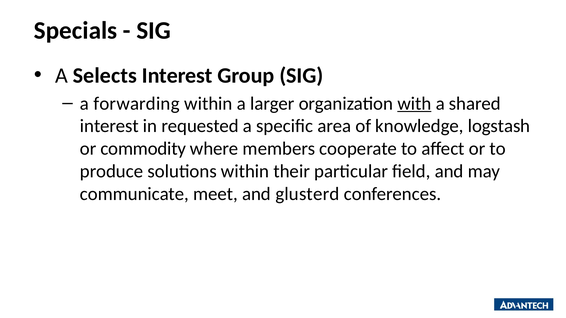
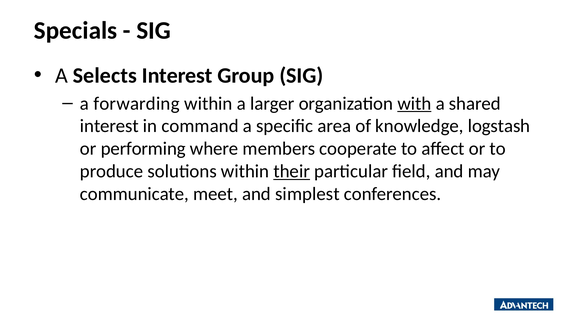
requested: requested -> command
commodity: commodity -> performing
their underline: none -> present
glusterd: glusterd -> simplest
